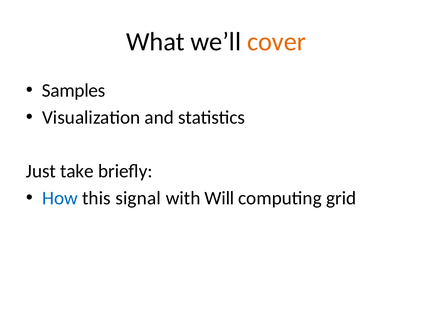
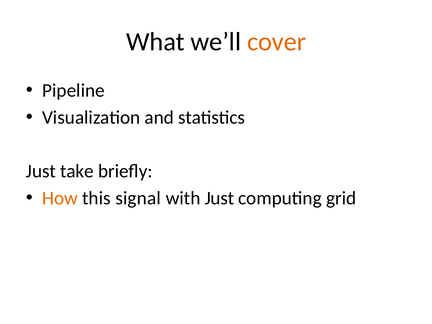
Samples: Samples -> Pipeline
How colour: blue -> orange
with Will: Will -> Just
